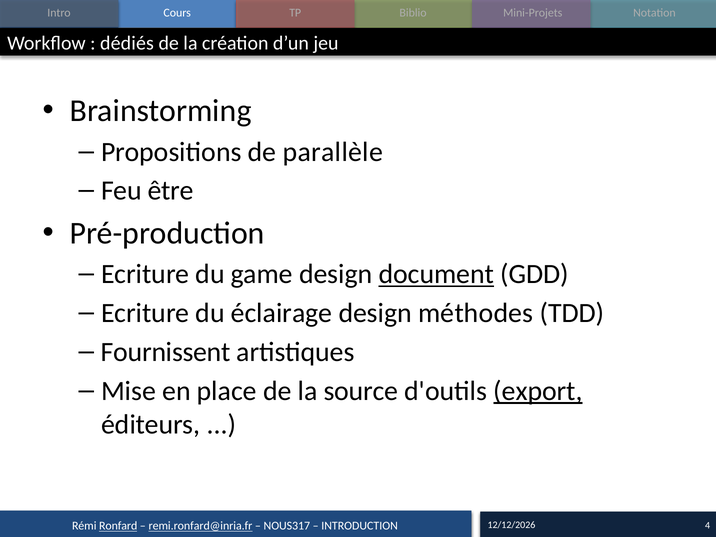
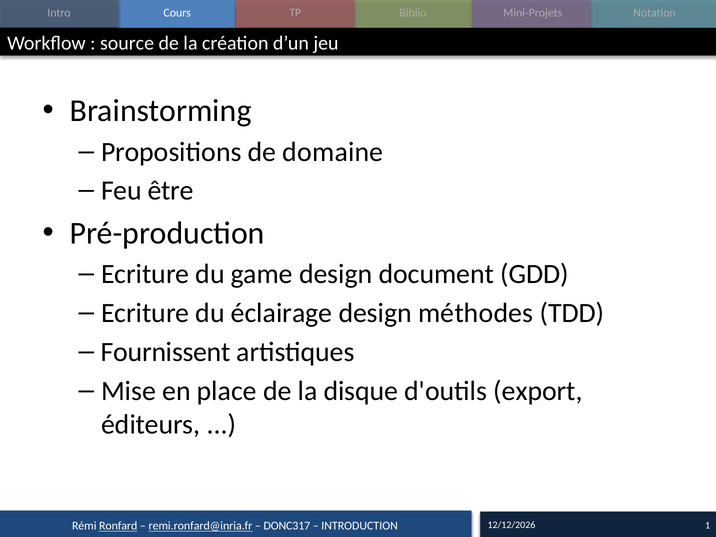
dédiés: dédiés -> source
parallèle: parallèle -> domaine
document underline: present -> none
source: source -> disque
export underline: present -> none
NOUS317: NOUS317 -> DONC317
4: 4 -> 1
